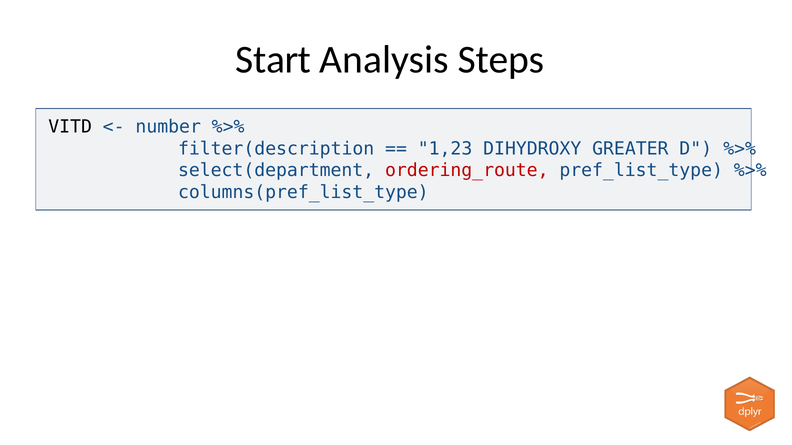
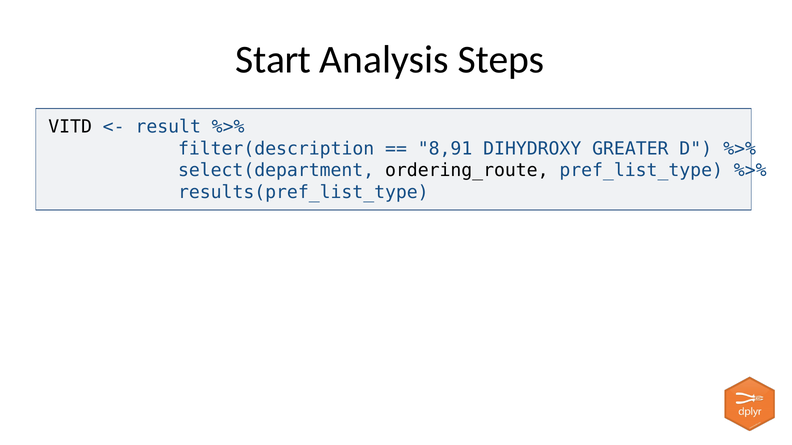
number: number -> result
1,23: 1,23 -> 8,91
ordering_route colour: red -> black
columns(pref_list_type: columns(pref_list_type -> results(pref_list_type
